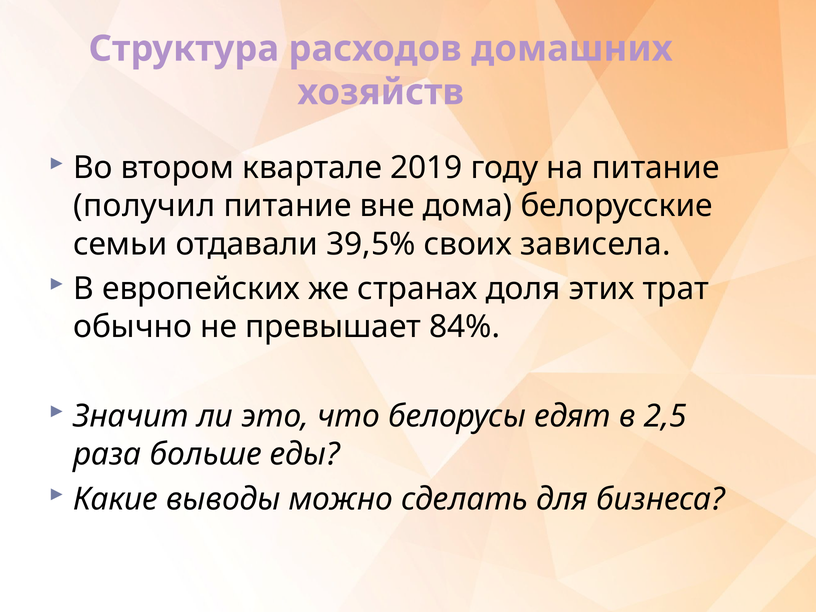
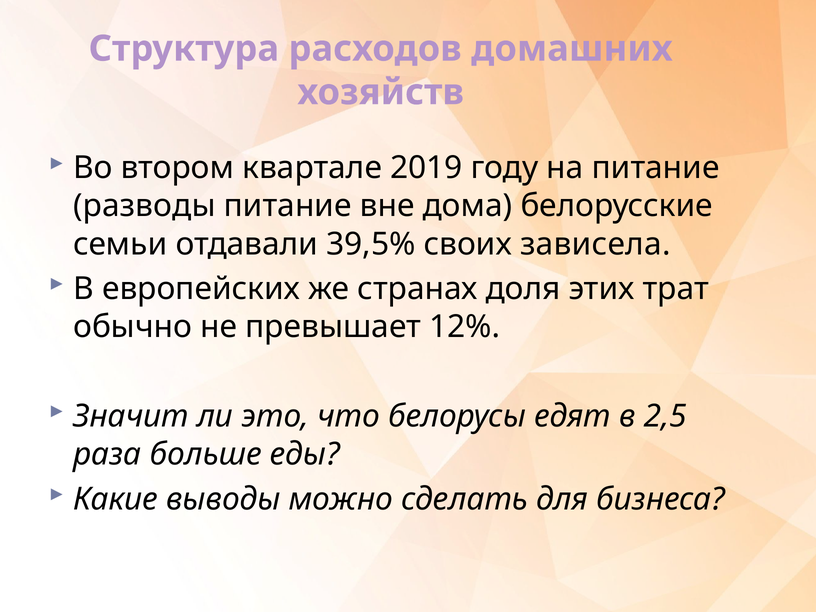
получил: получил -> разводы
84%: 84% -> 12%
